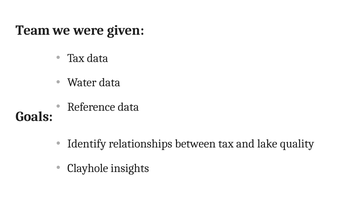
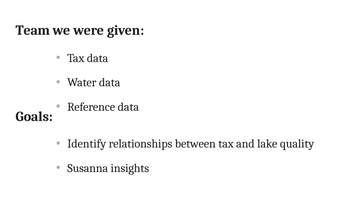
Clayhole: Clayhole -> Susanna
